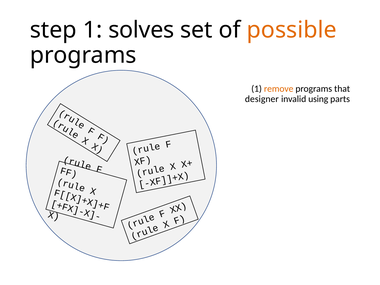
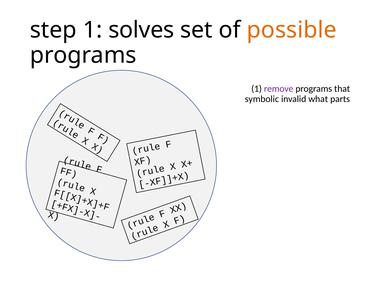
remove colour: orange -> purple
designer: designer -> symbolic
using: using -> what
